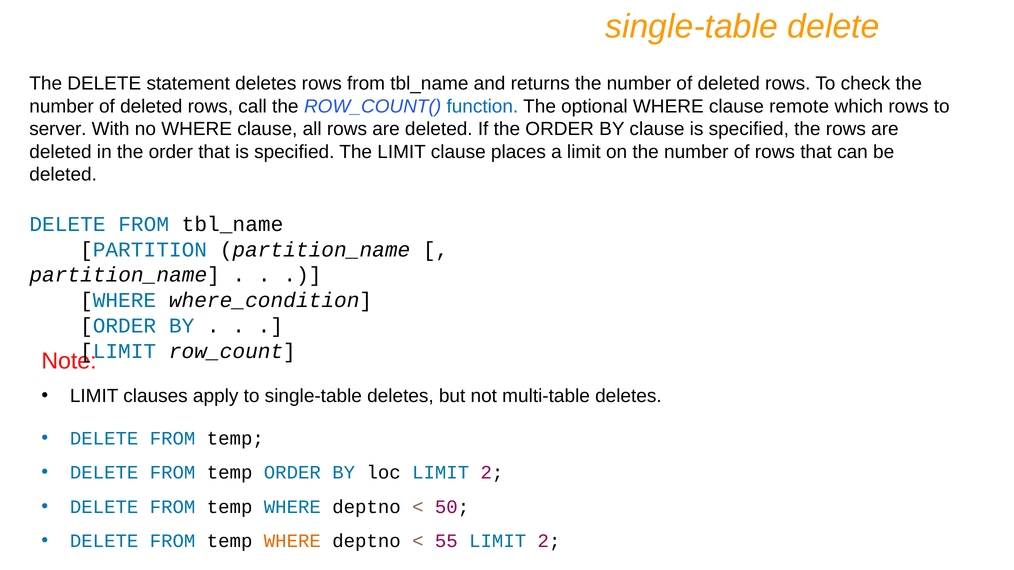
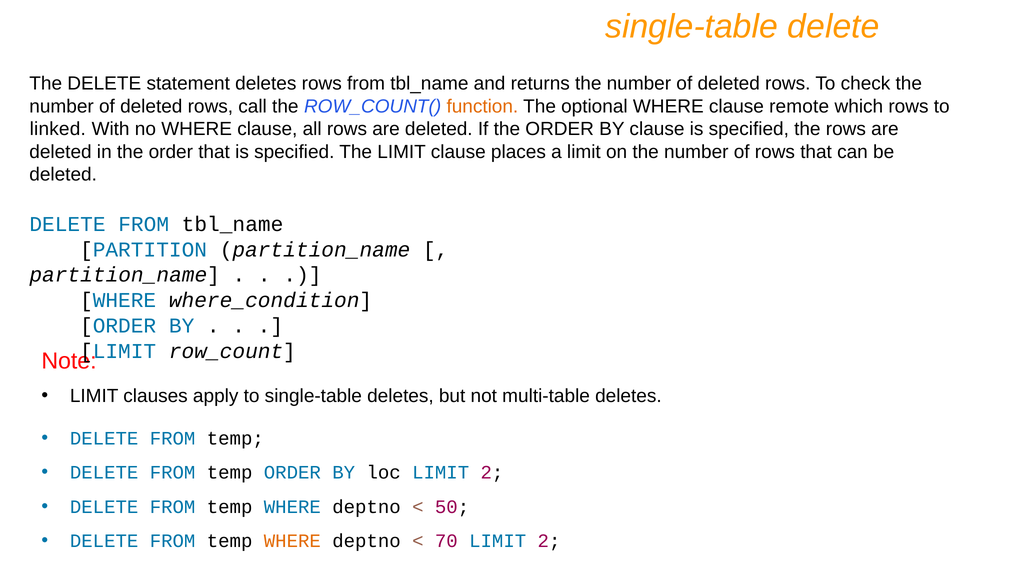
function colour: blue -> orange
server: server -> linked
55: 55 -> 70
